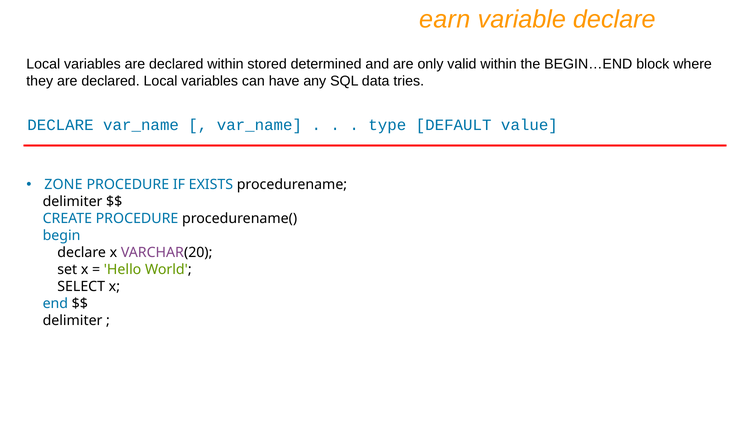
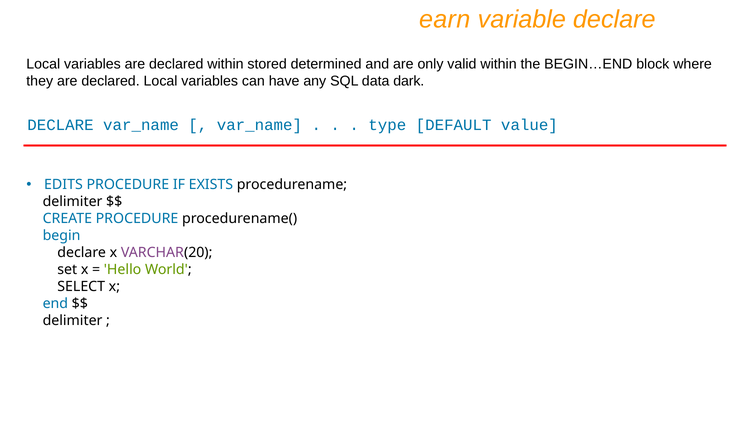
tries: tries -> dark
ZONE: ZONE -> EDITS
